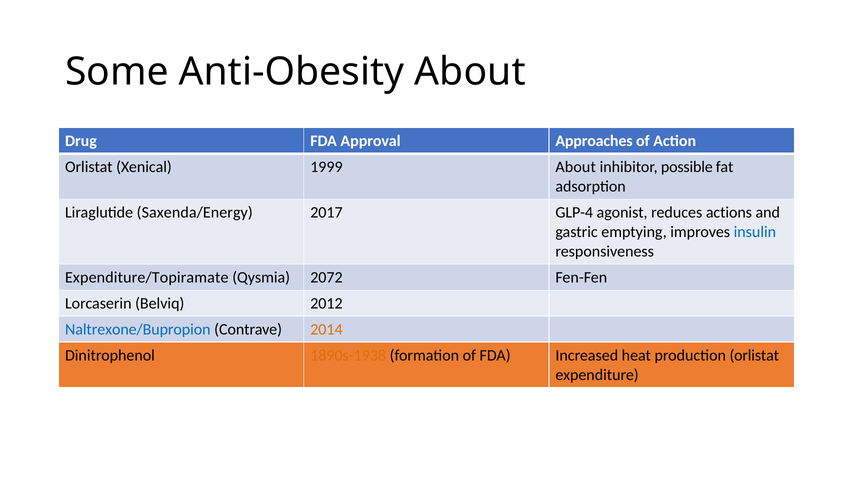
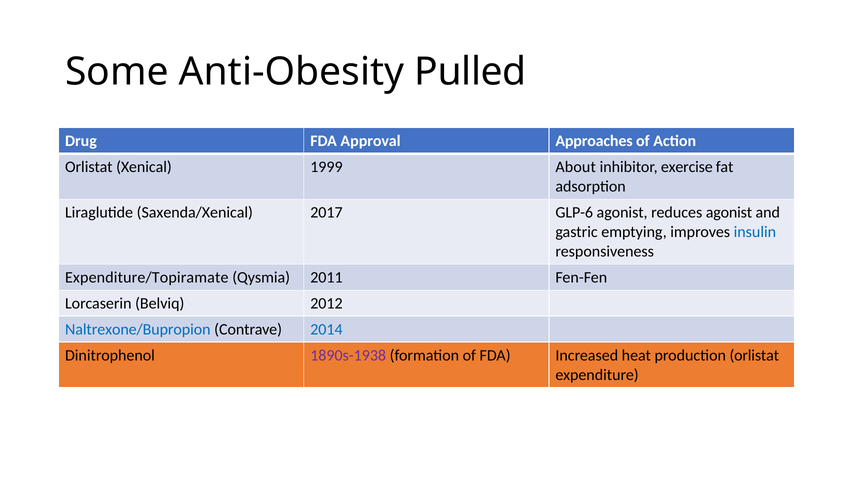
Anti-Obesity About: About -> Pulled
possible: possible -> exercise
Saxenda/Energy: Saxenda/Energy -> Saxenda/Xenical
GLP-4: GLP-4 -> GLP-6
reduces actions: actions -> agonist
2072: 2072 -> 2011
2014 colour: orange -> blue
1890s-1938 colour: orange -> purple
